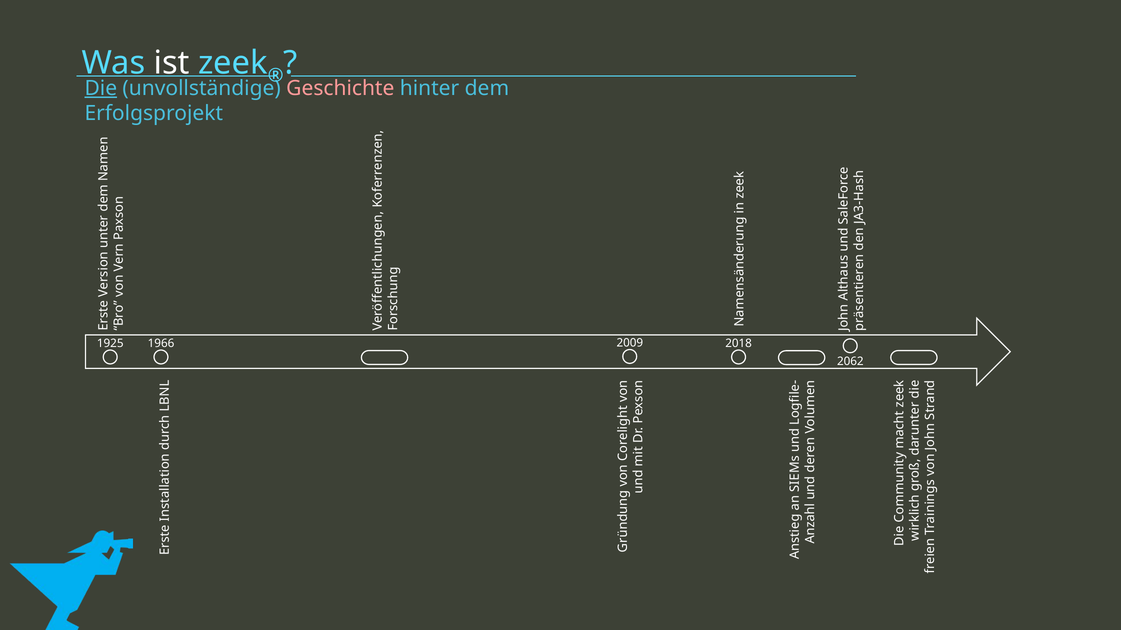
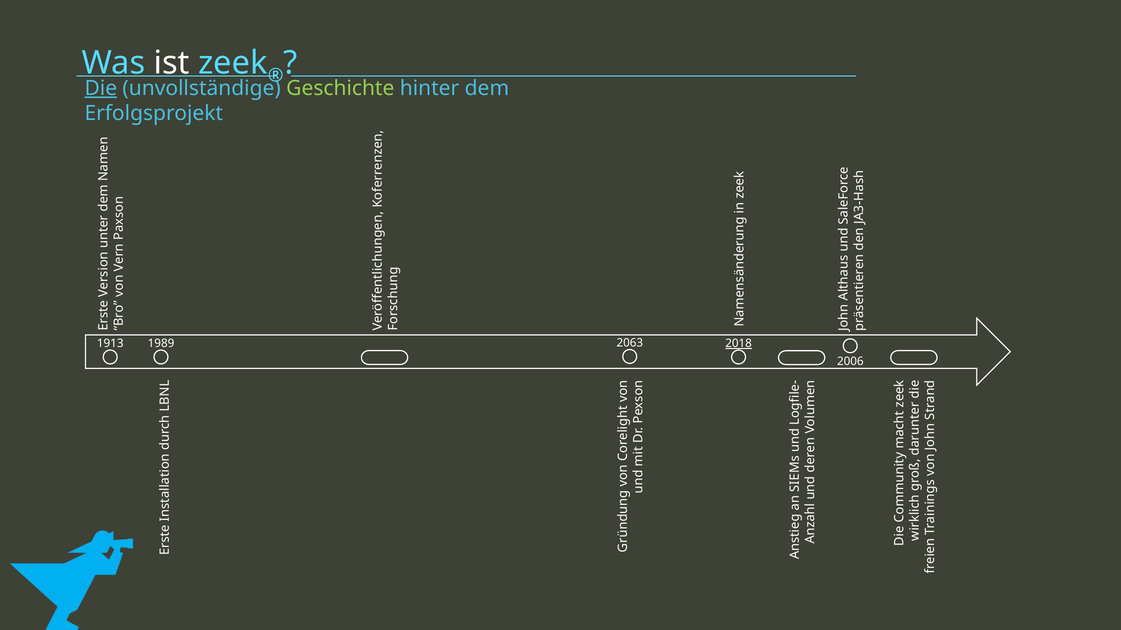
Geschichte colour: pink -> light green
2009: 2009 -> 2063
1925: 1925 -> 1913
1966: 1966 -> 1989
2018 underline: none -> present
2062: 2062 -> 2006
